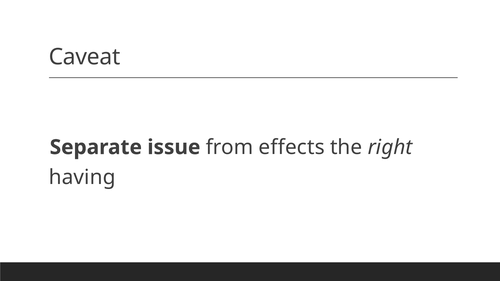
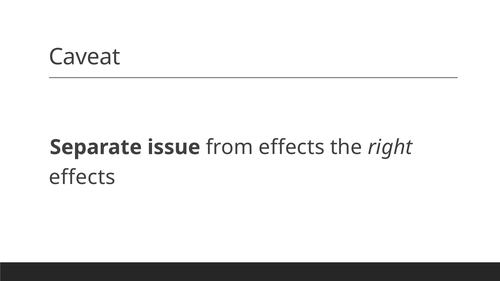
having at (82, 177): having -> effects
